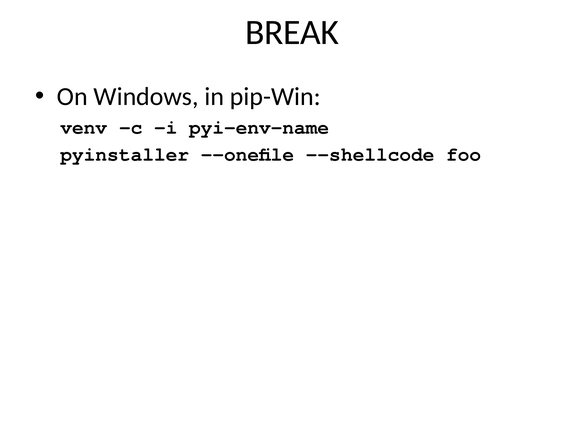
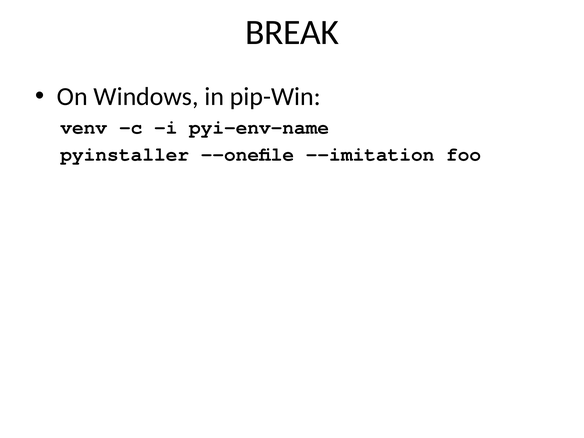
--shellcode: --shellcode -> --imitation
